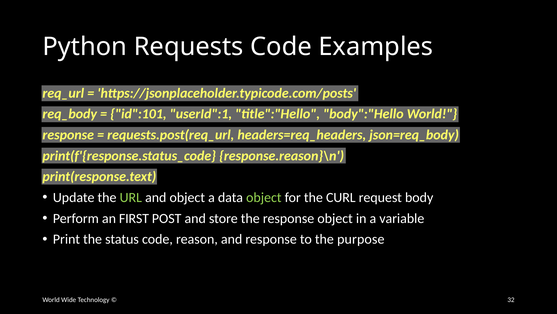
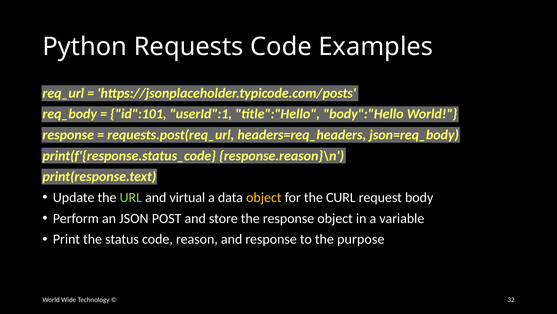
and object: object -> virtual
object at (264, 197) colour: light green -> yellow
FIRST: FIRST -> JSON
